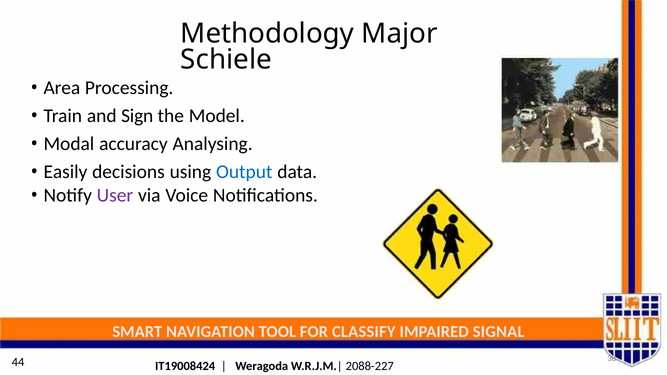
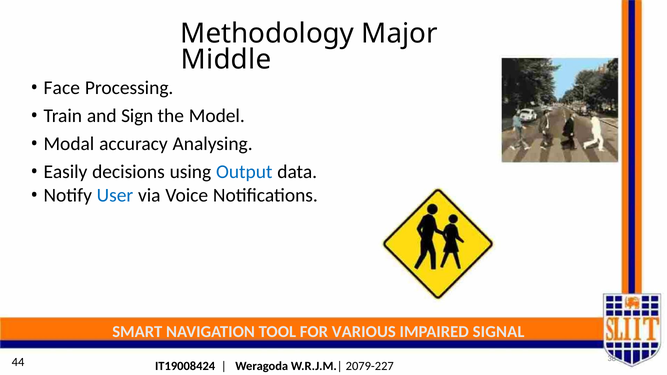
Schiele: Schiele -> Middle
Area: Area -> Face
User colour: purple -> blue
CLASSIFY: CLASSIFY -> VARIOUS
2088-227: 2088-227 -> 2079-227
